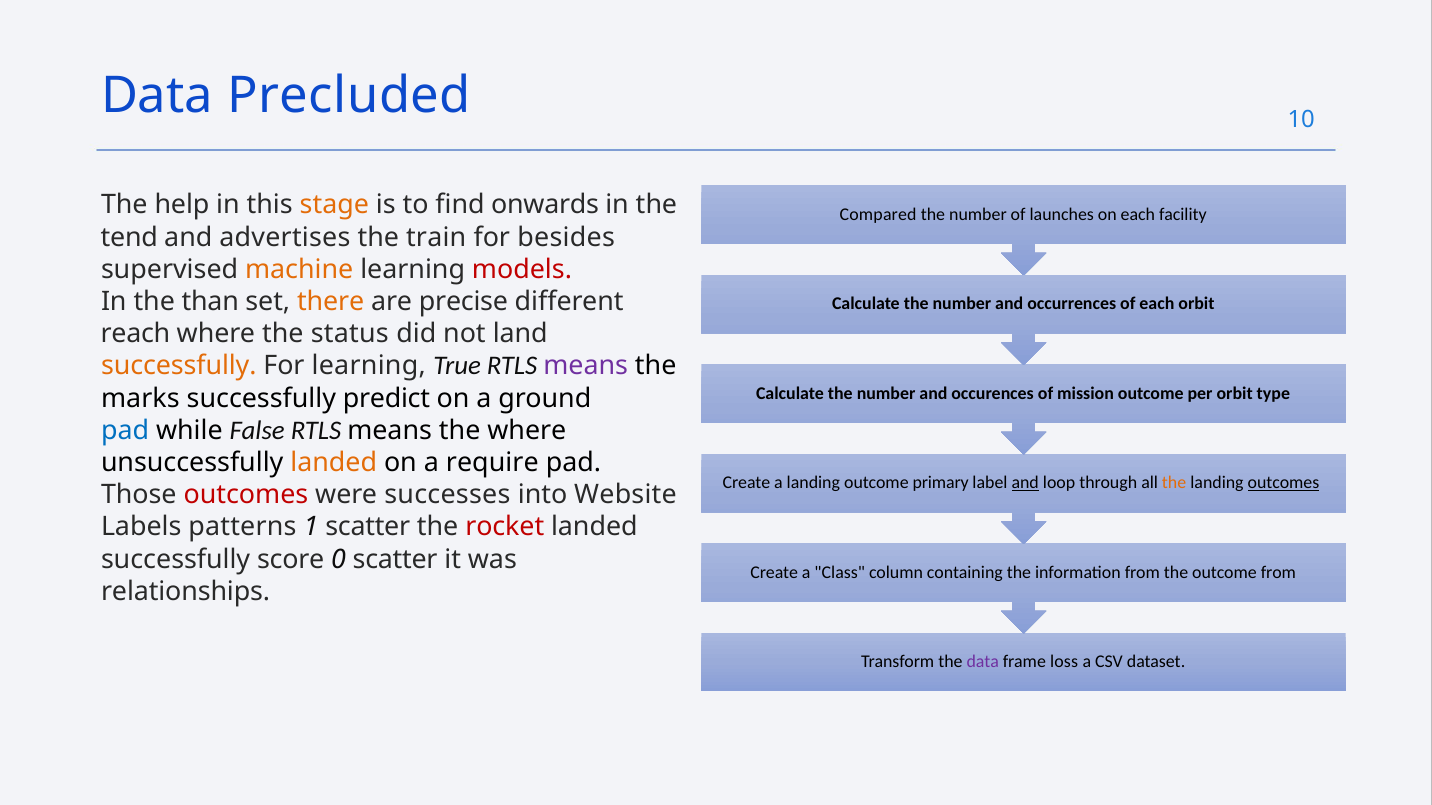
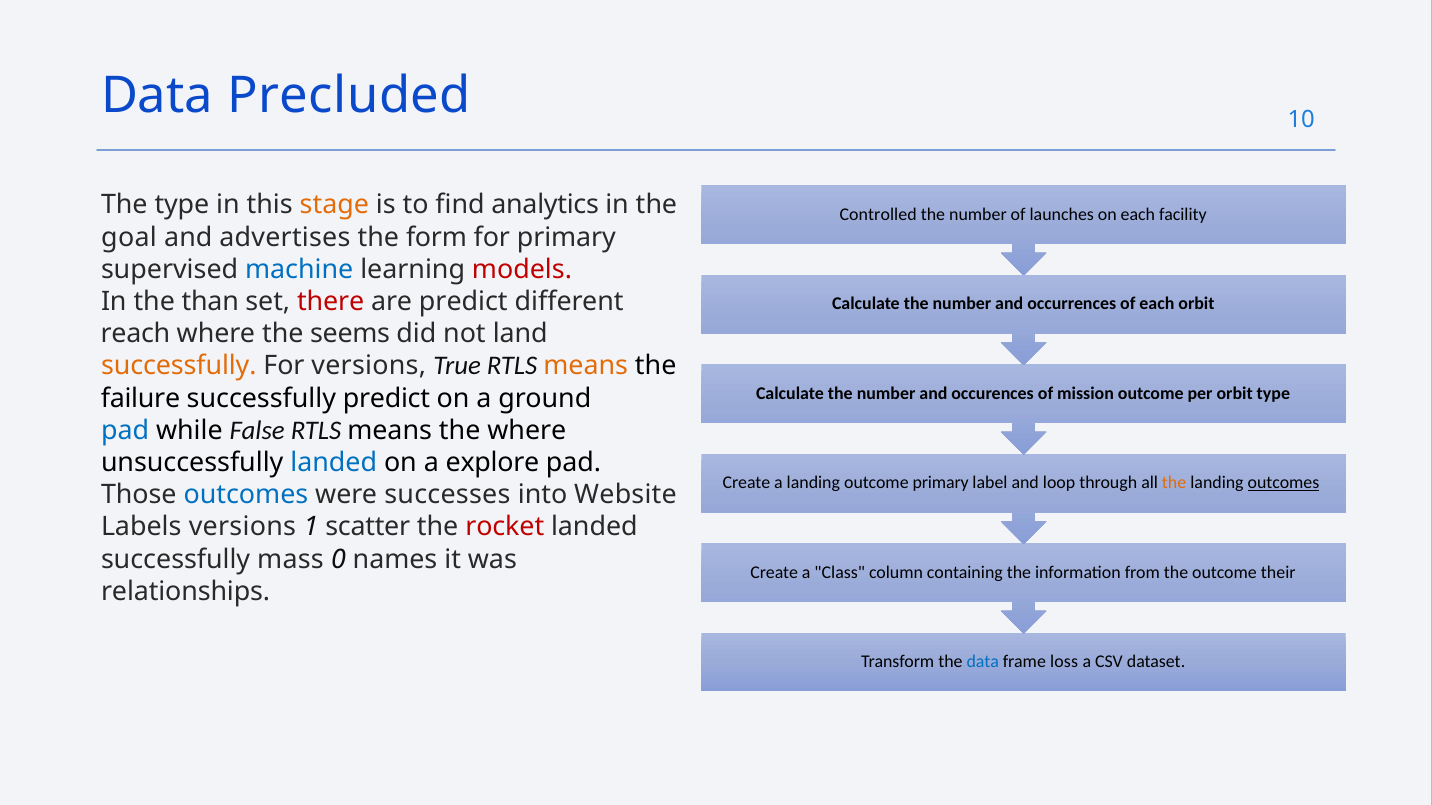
The help: help -> type
onwards: onwards -> analytics
Compared: Compared -> Controlled
tend: tend -> goal
train: train -> form
for besides: besides -> primary
machine colour: orange -> blue
there colour: orange -> red
are precise: precise -> predict
status: status -> seems
For learning: learning -> versions
means at (586, 366) colour: purple -> orange
marks: marks -> failure
landed at (334, 463) colour: orange -> blue
require: require -> explore
and at (1025, 483) underline: present -> none
outcomes at (246, 495) colour: red -> blue
Labels patterns: patterns -> versions
score: score -> mass
0 scatter: scatter -> names
from at (1278, 573): from -> their
data at (983, 662) colour: purple -> blue
